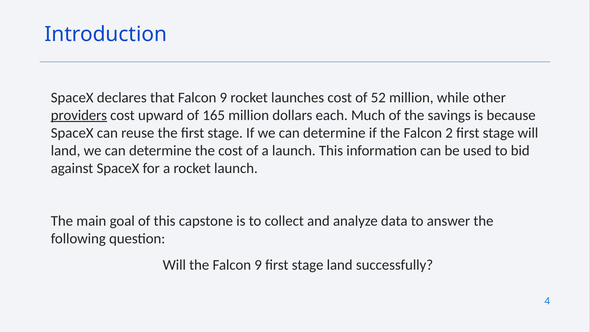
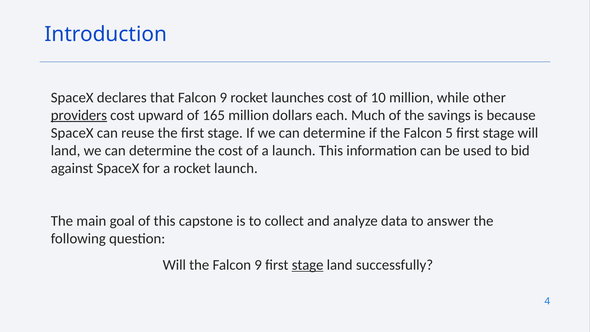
52: 52 -> 10
2: 2 -> 5
stage at (308, 265) underline: none -> present
